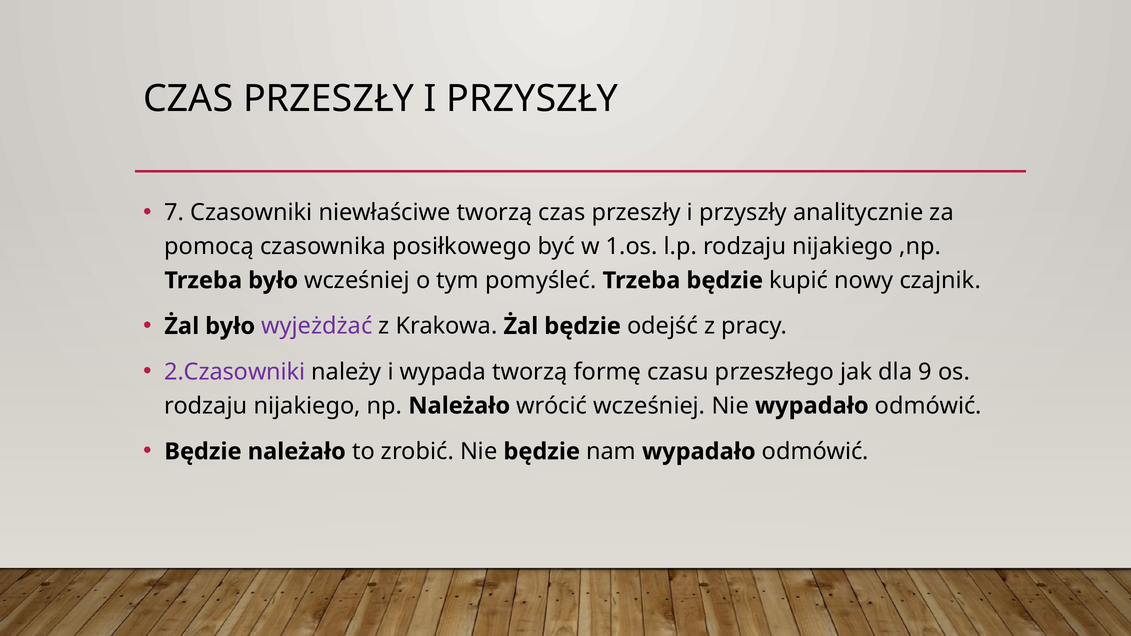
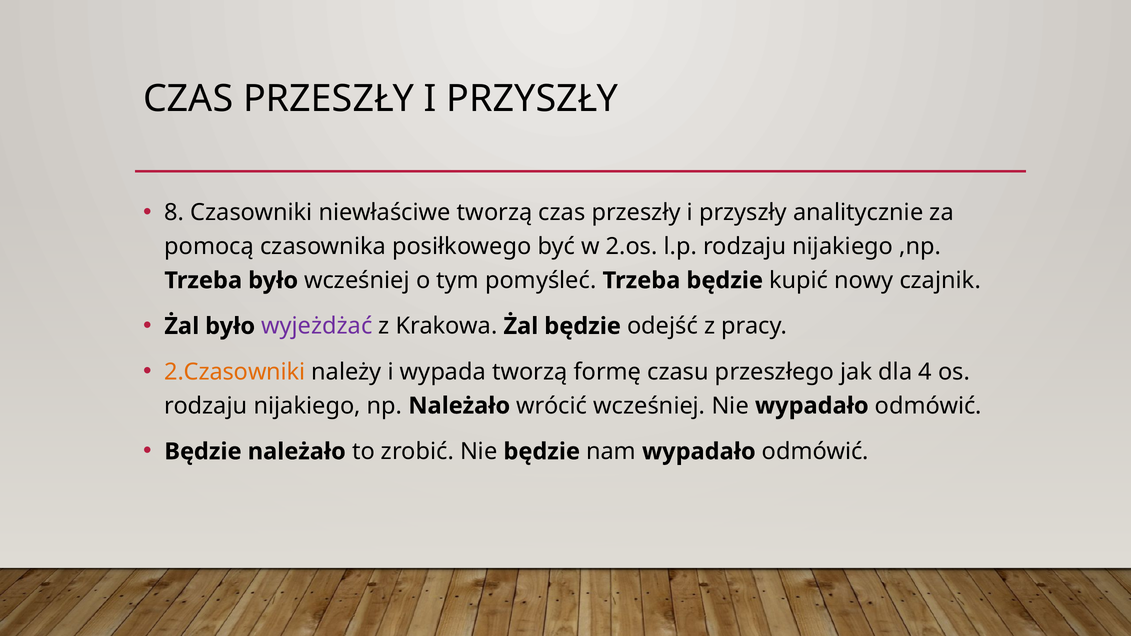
7: 7 -> 8
1.os: 1.os -> 2.os
2.Czasowniki colour: purple -> orange
9: 9 -> 4
